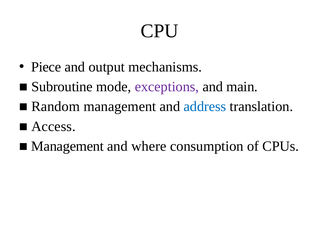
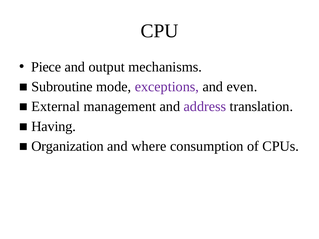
main: main -> even
Random: Random -> External
address colour: blue -> purple
Access: Access -> Having
Management at (68, 146): Management -> Organization
